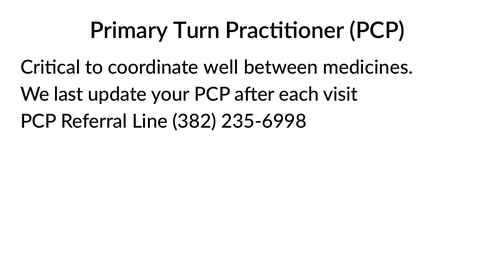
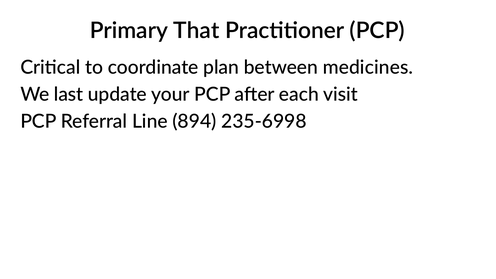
Turn: Turn -> That
well: well -> plan
382: 382 -> 894
